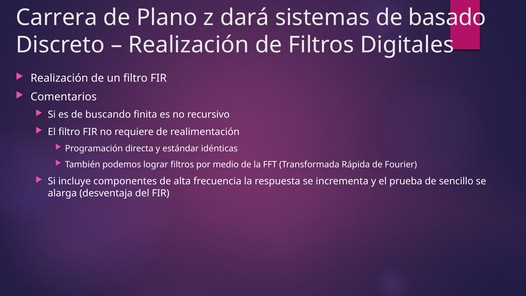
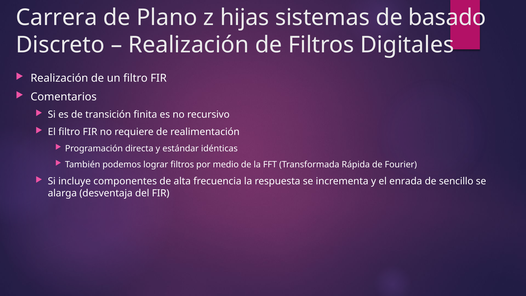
dará: dará -> hijas
buscando: buscando -> transición
prueba: prueba -> enrada
